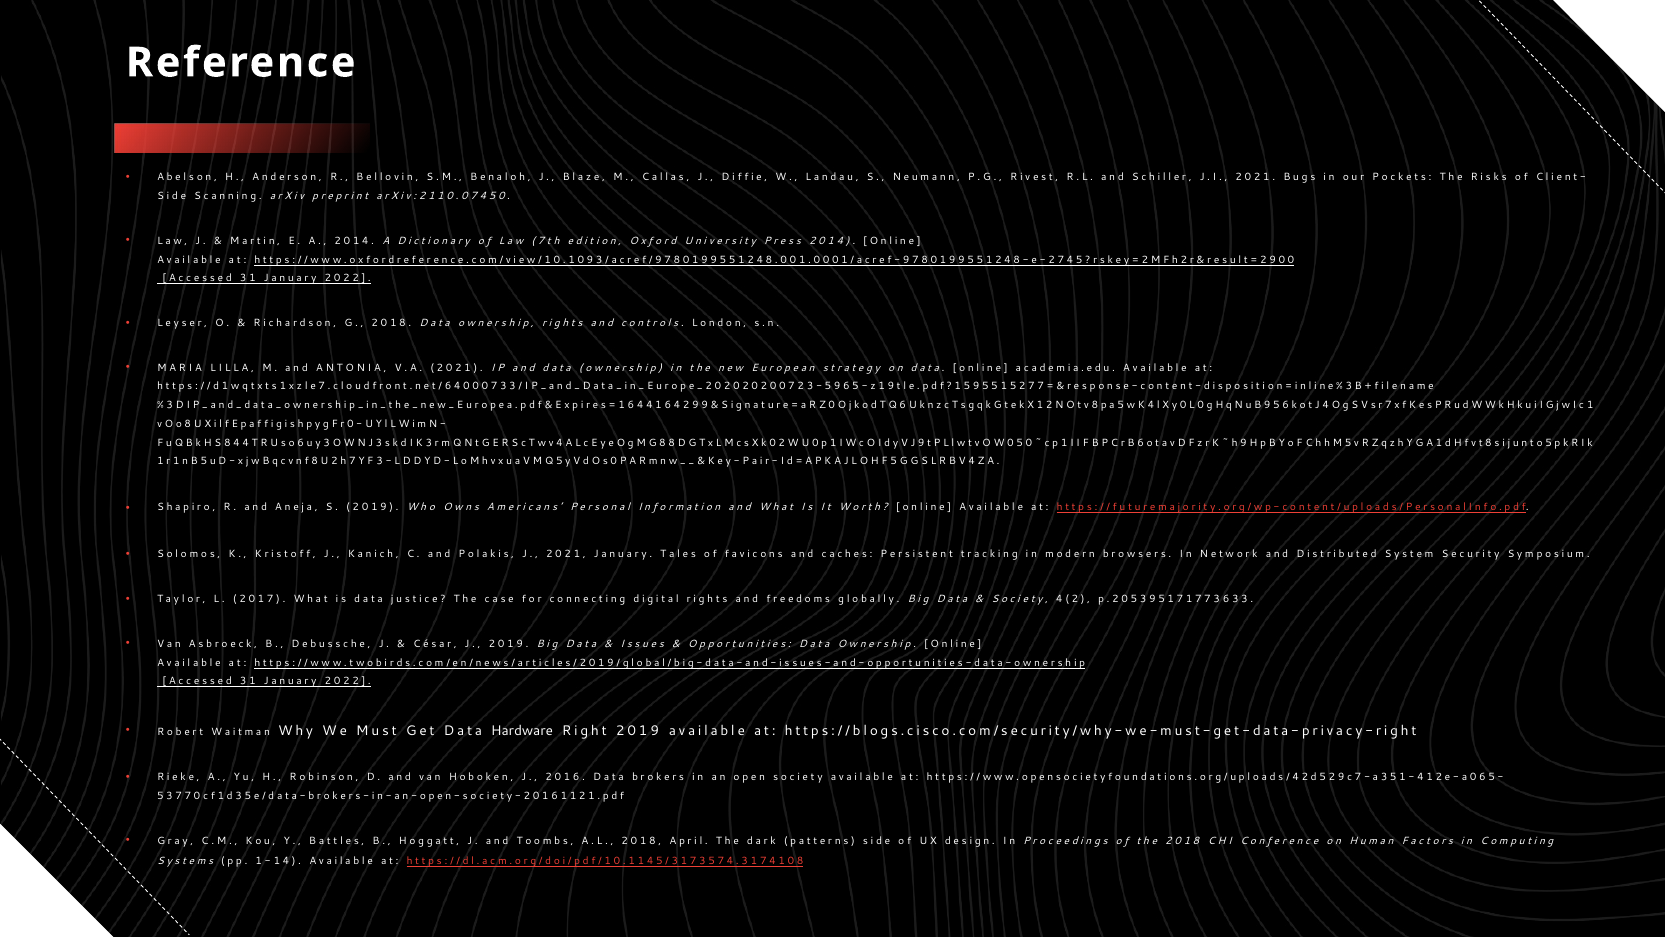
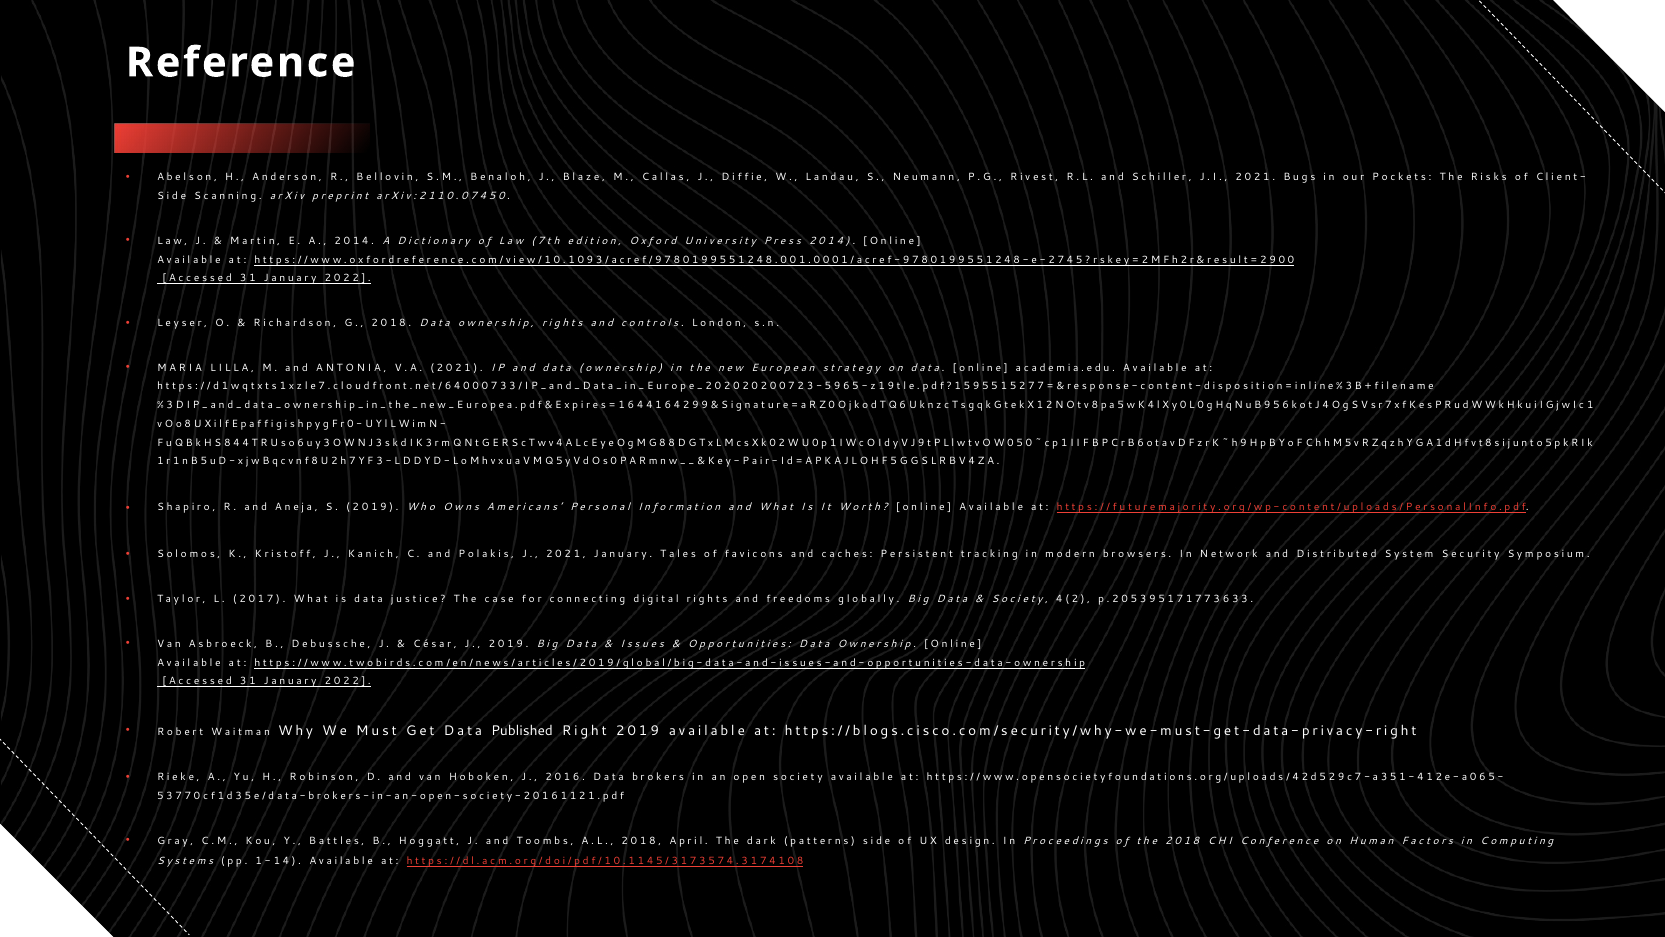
Hardware: Hardware -> Published
